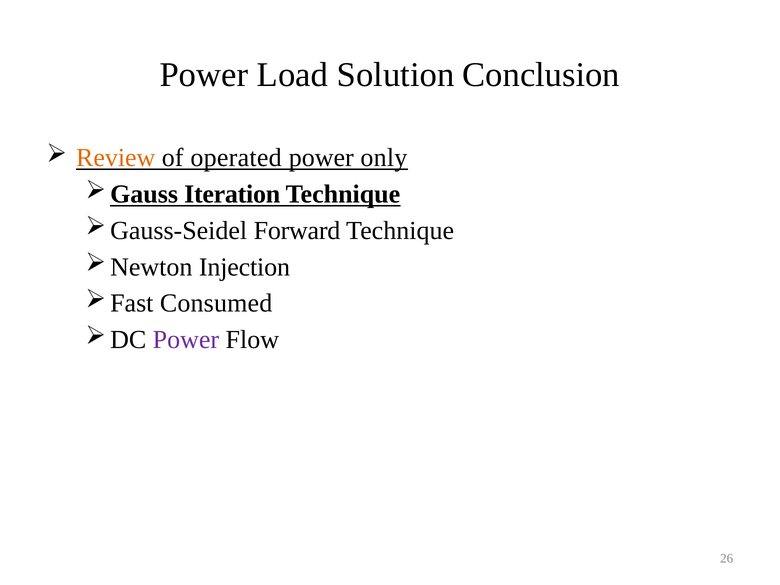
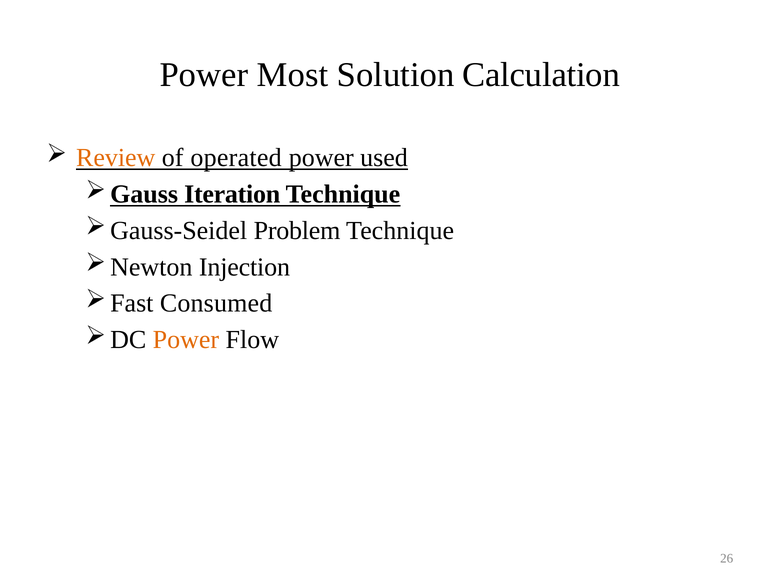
Load: Load -> Most
Conclusion: Conclusion -> Calculation
only: only -> used
Forward: Forward -> Problem
Power at (186, 340) colour: purple -> orange
